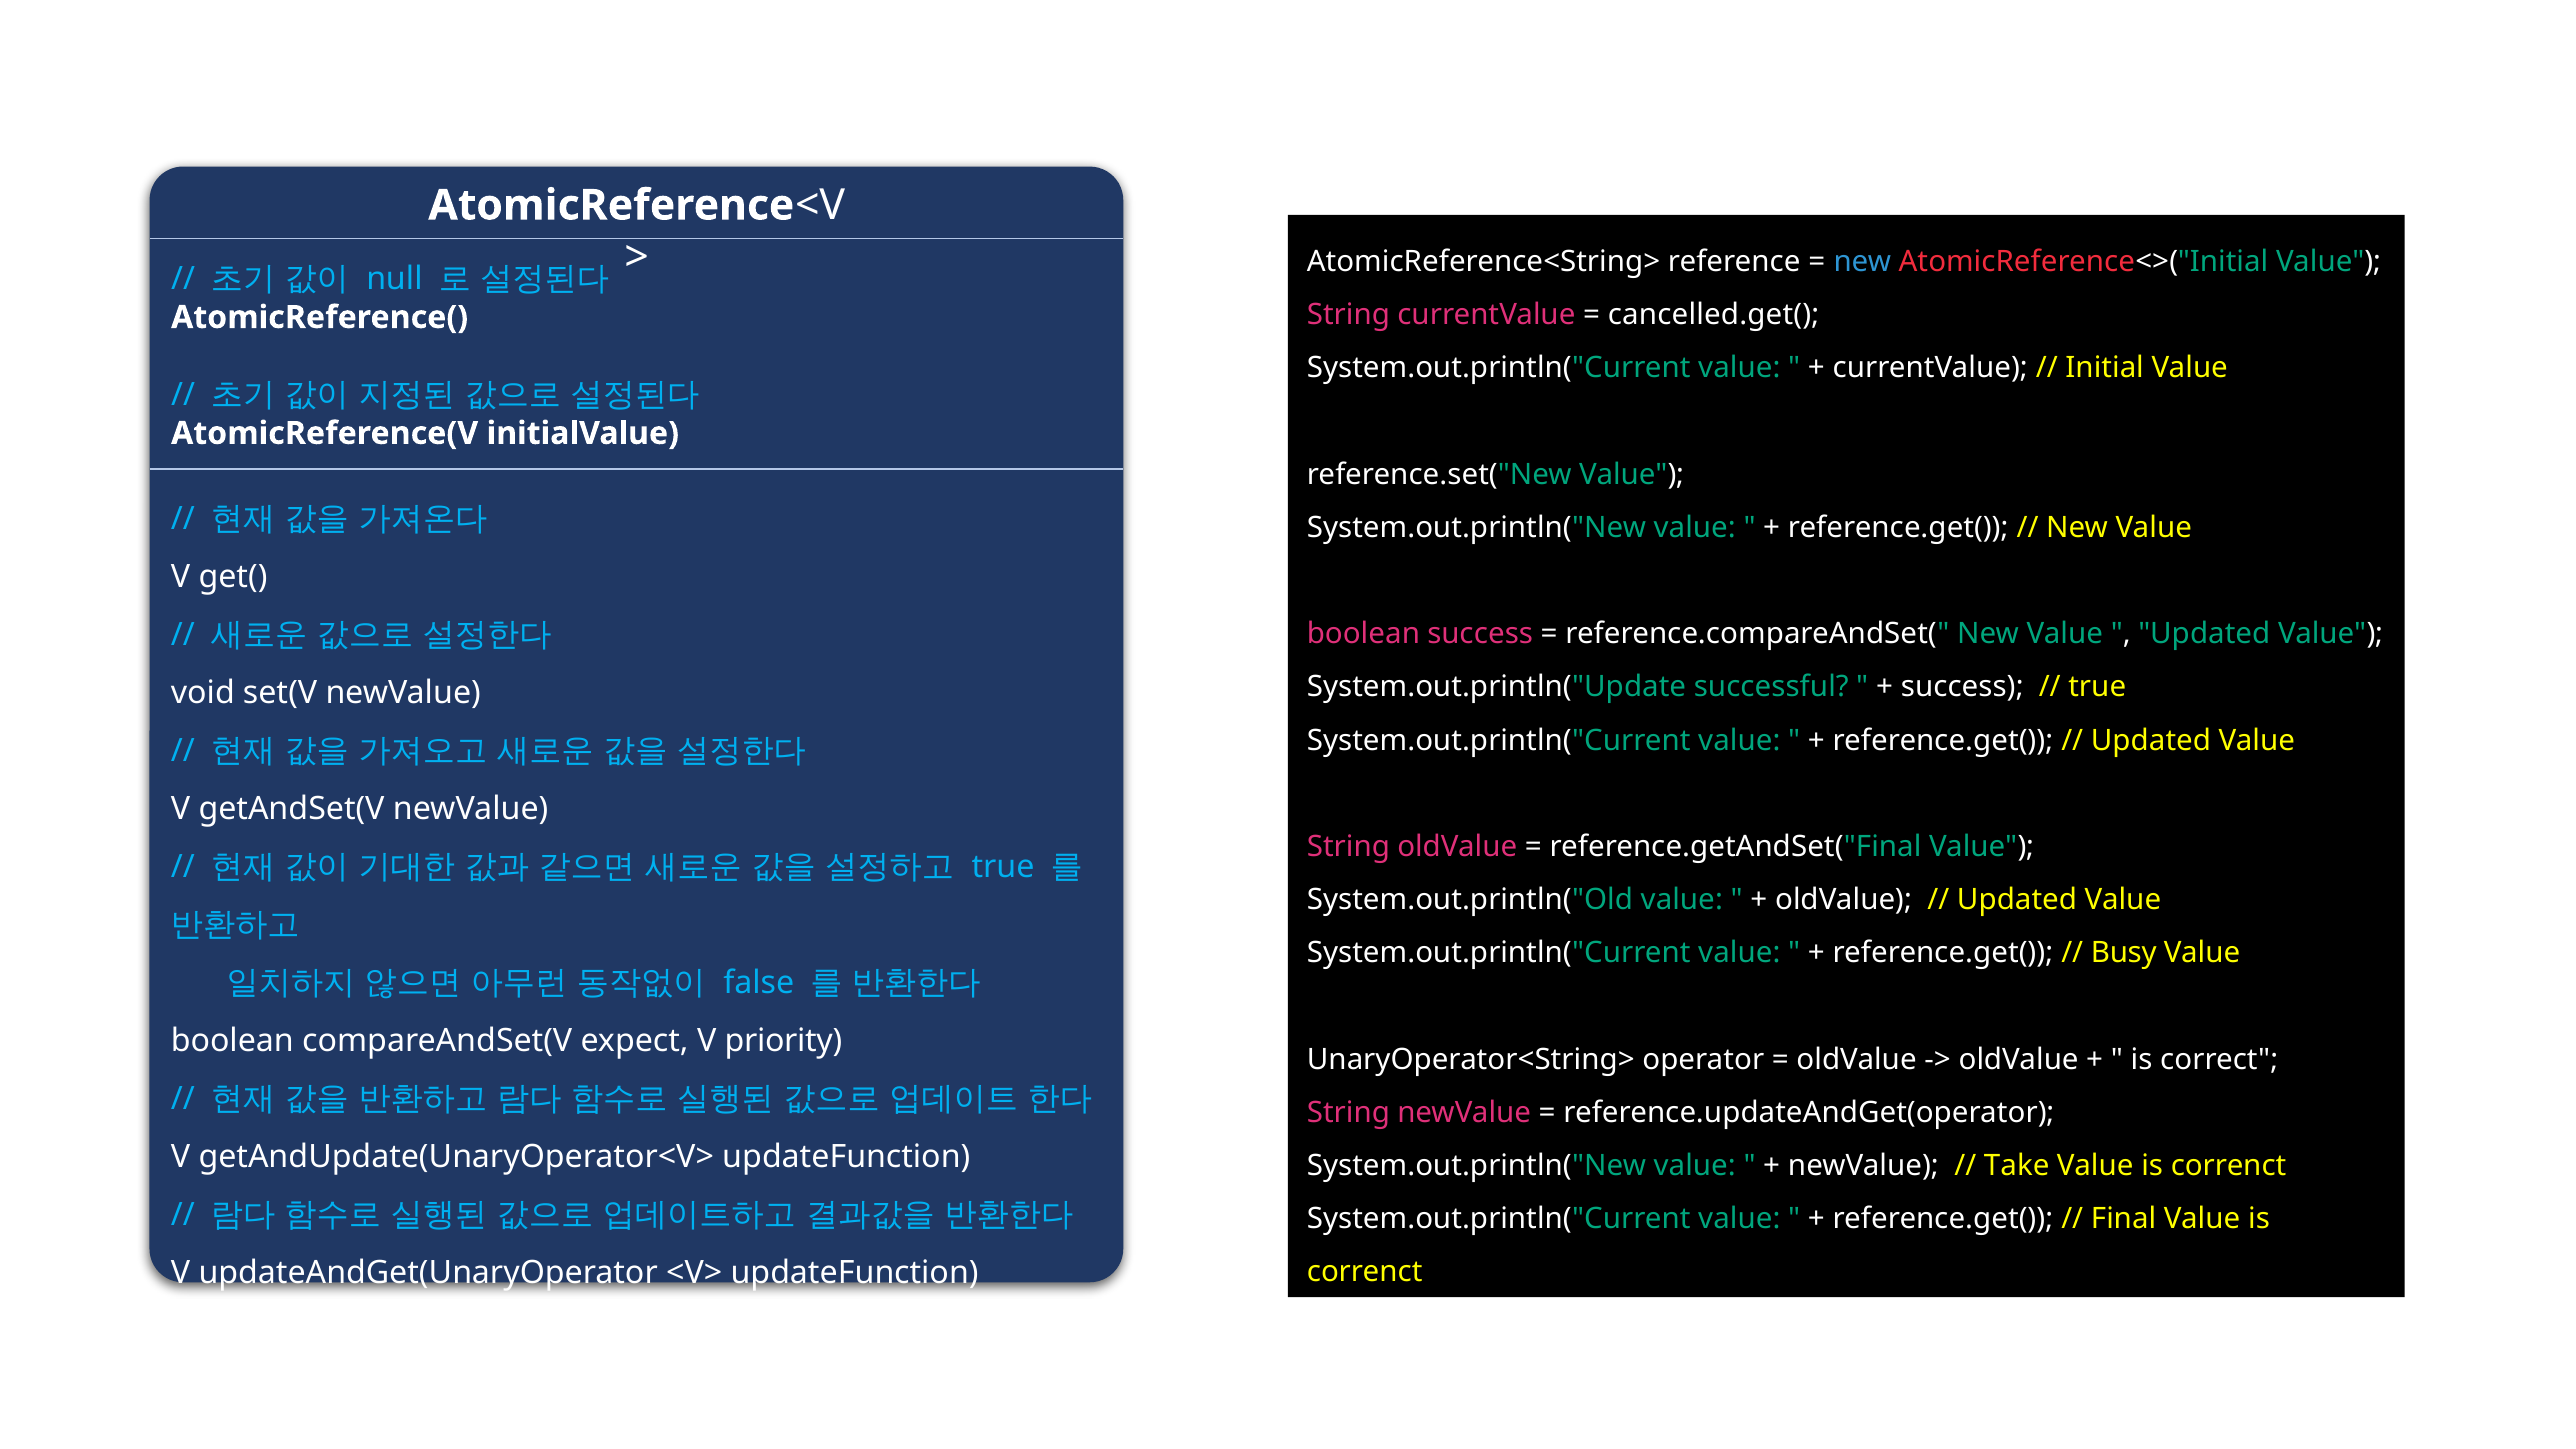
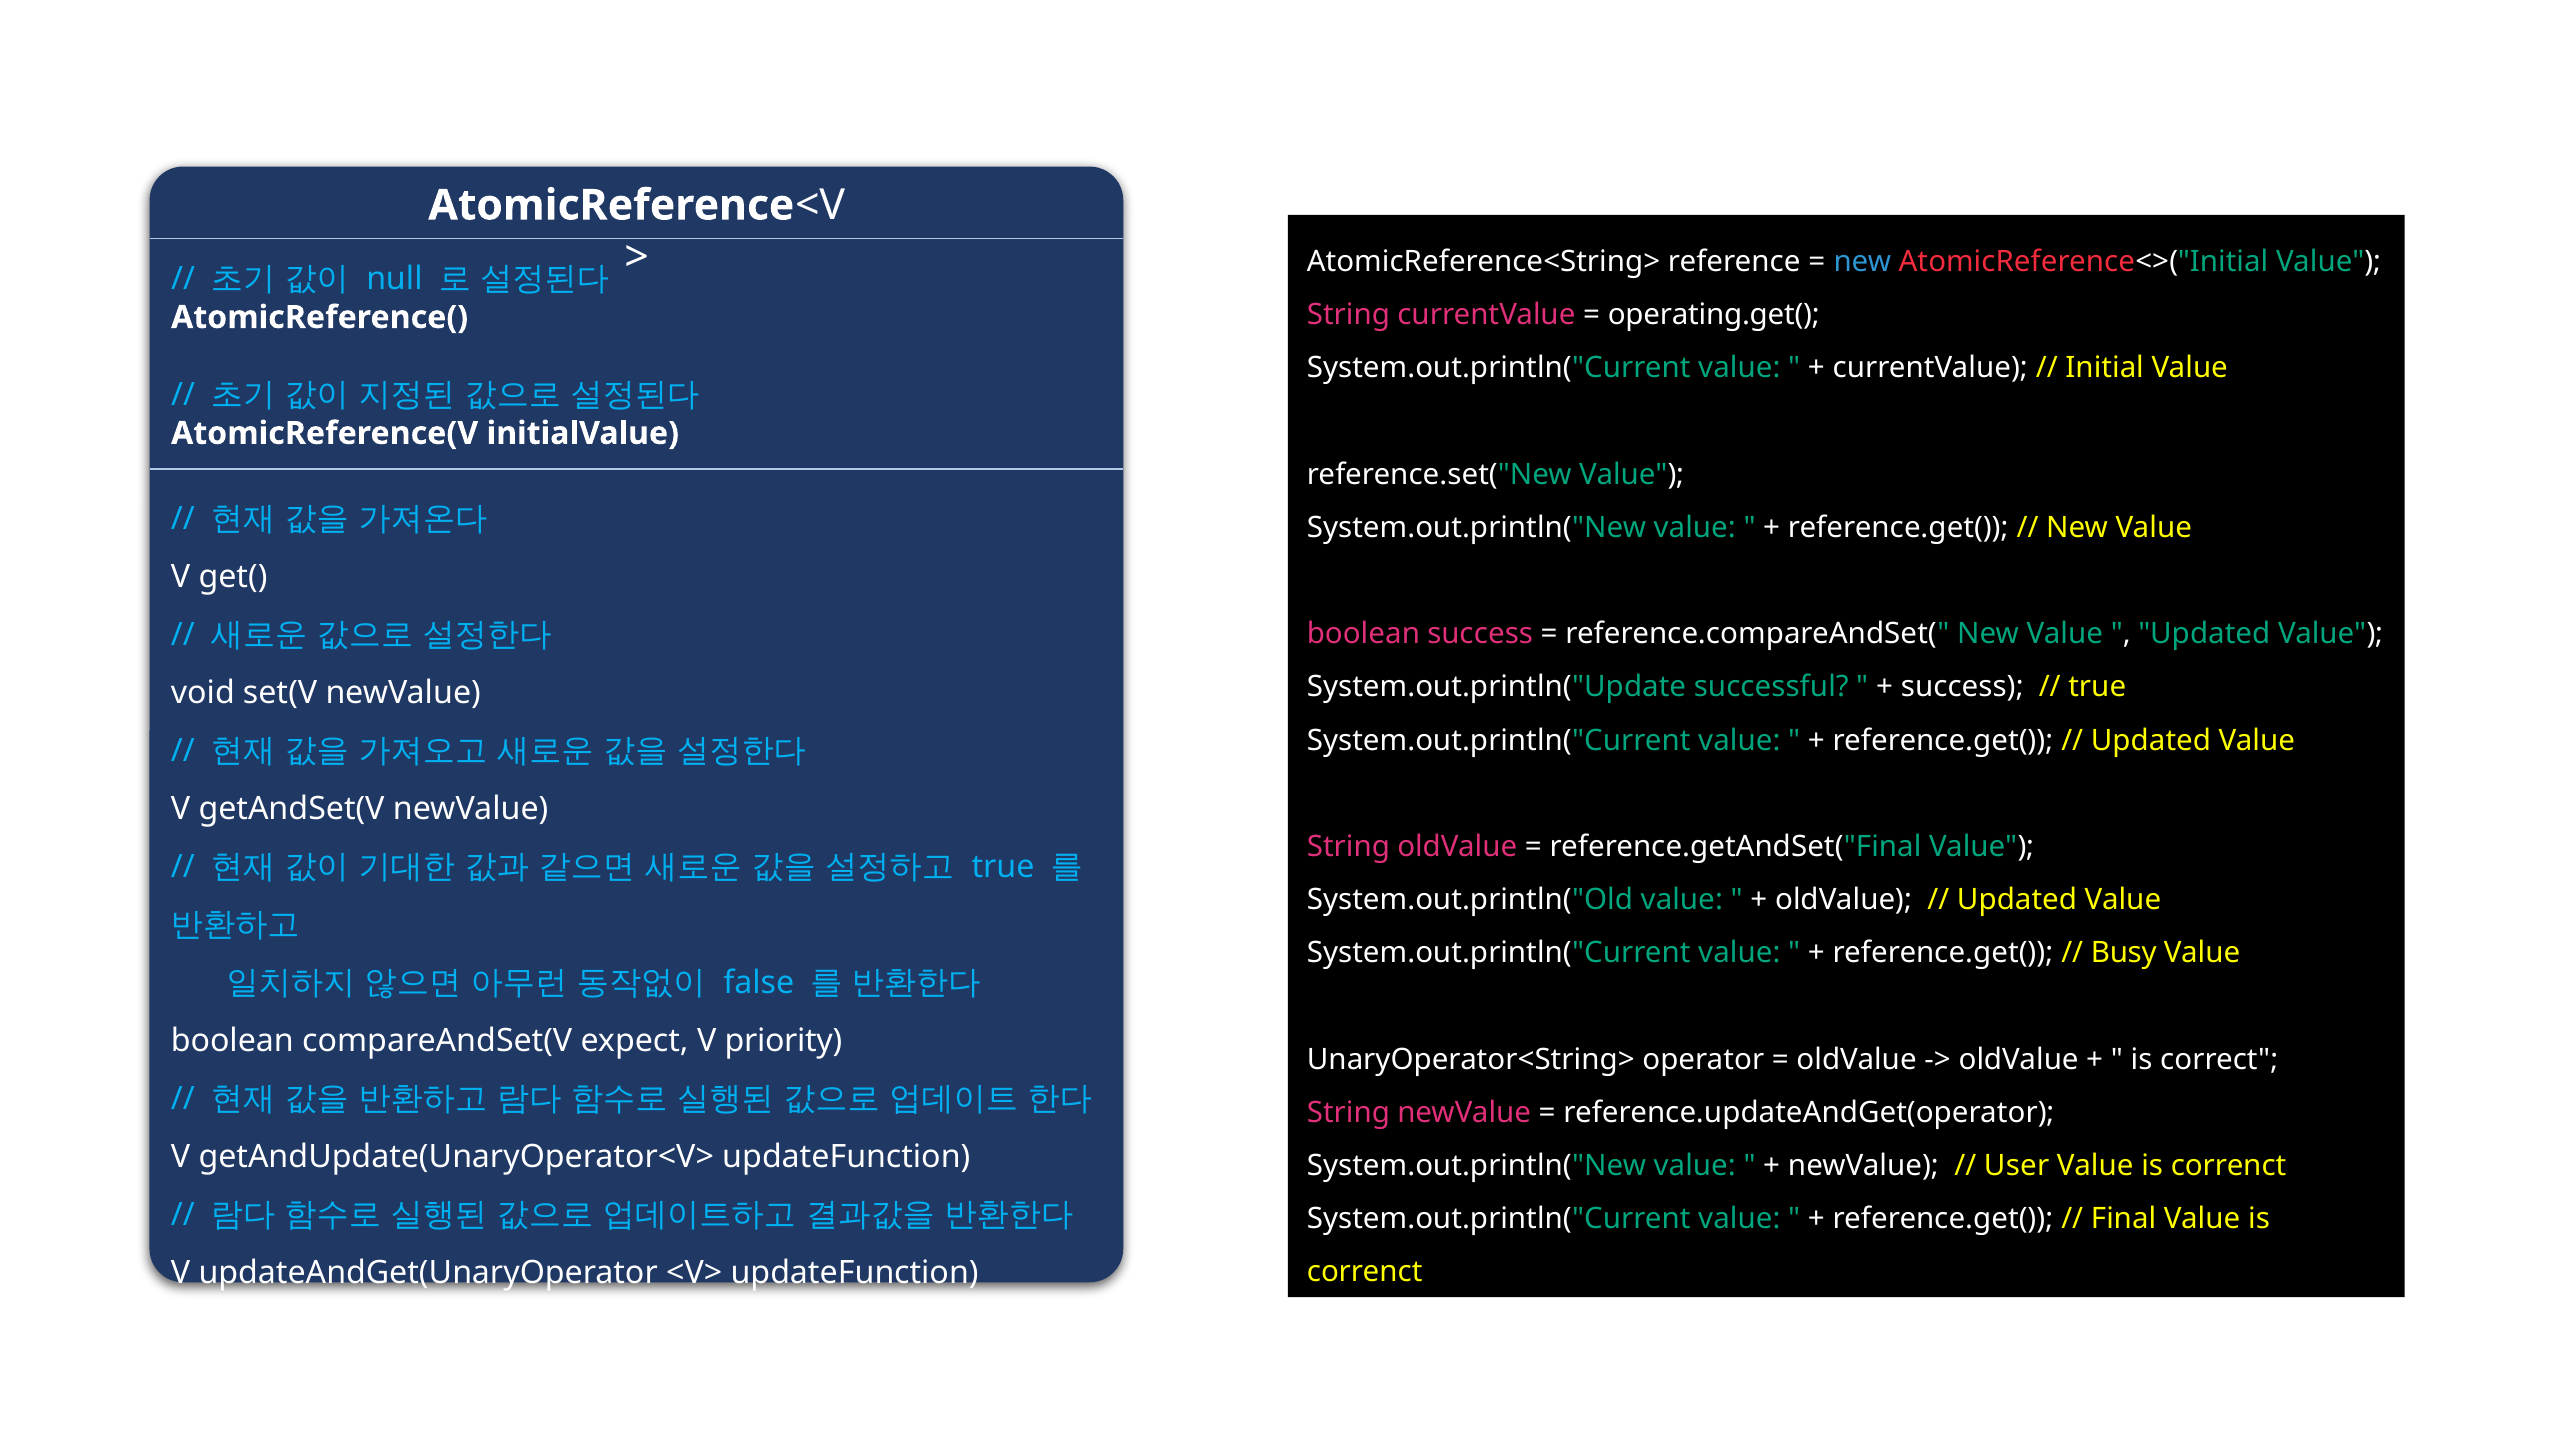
cancelled.get(: cancelled.get( -> operating.get(
Take: Take -> User
